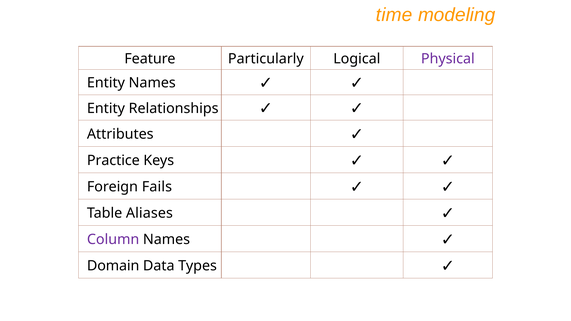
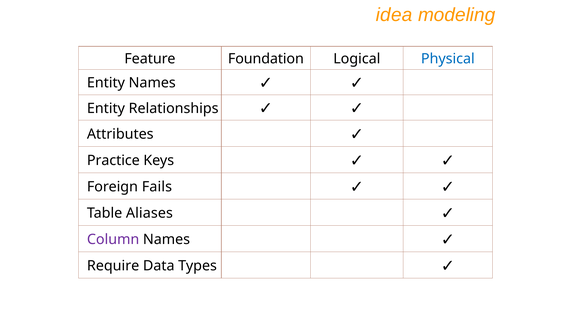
time: time -> idea
Particularly: Particularly -> Foundation
Physical colour: purple -> blue
Domain: Domain -> Require
